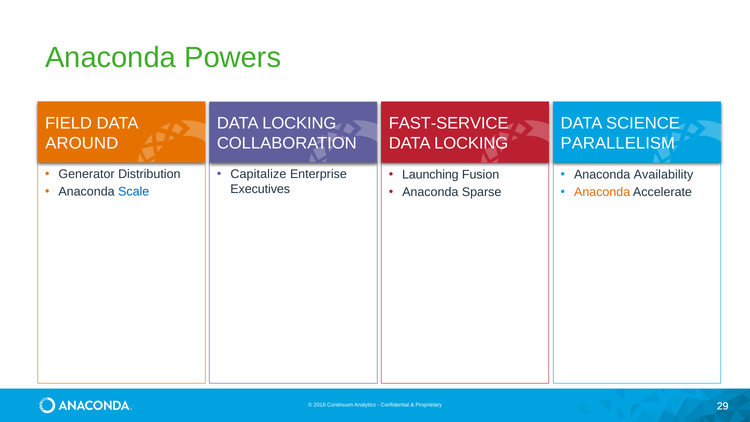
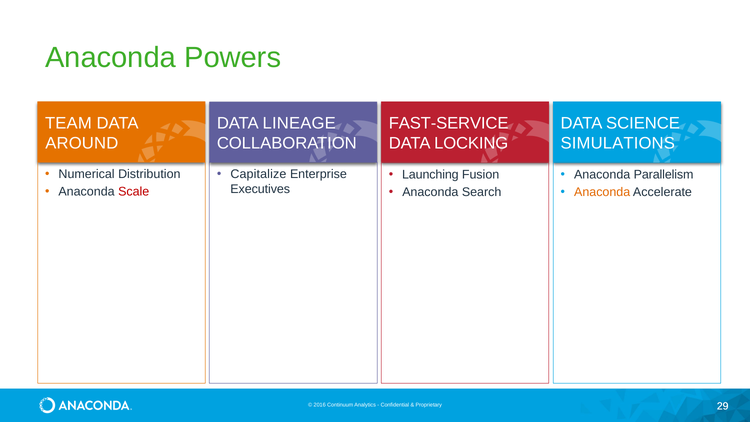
FIELD: FIELD -> TEAM
LOCKING at (299, 123): LOCKING -> LINEAGE
PARALLELISM: PARALLELISM -> SIMULATIONS
Generator: Generator -> Numerical
Availability: Availability -> Parallelism
Scale colour: blue -> red
Sparse: Sparse -> Search
